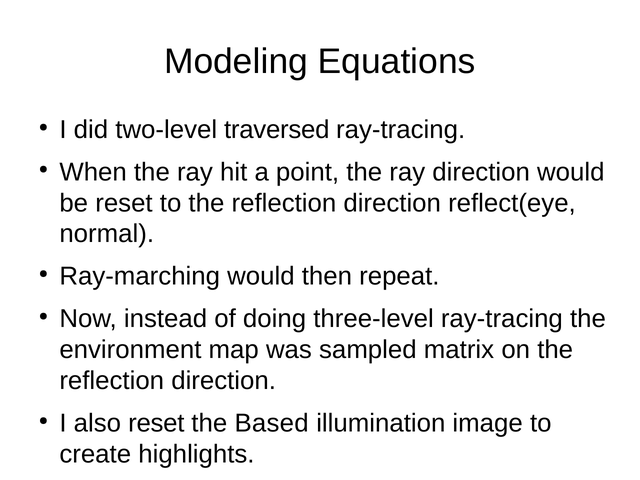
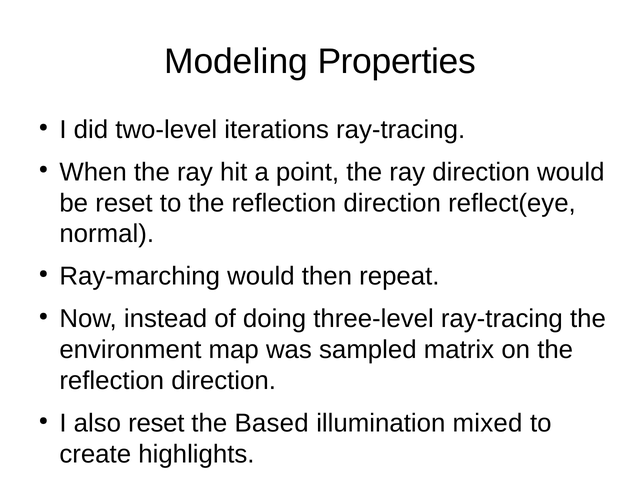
Equations: Equations -> Properties
traversed: traversed -> iterations
image: image -> mixed
